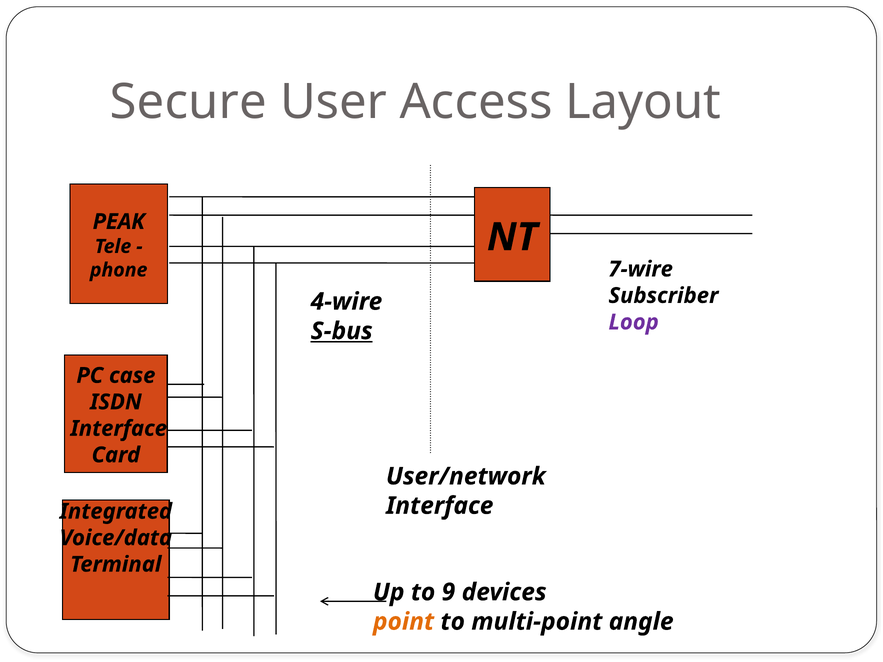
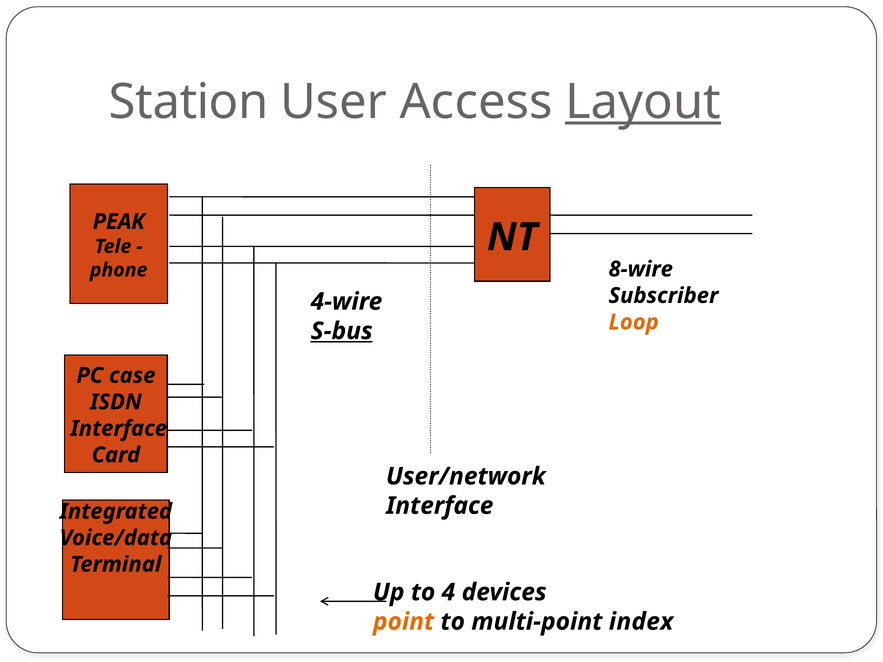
Secure: Secure -> Station
Layout underline: none -> present
7-wire: 7-wire -> 8-wire
Loop colour: purple -> orange
9: 9 -> 4
angle: angle -> index
